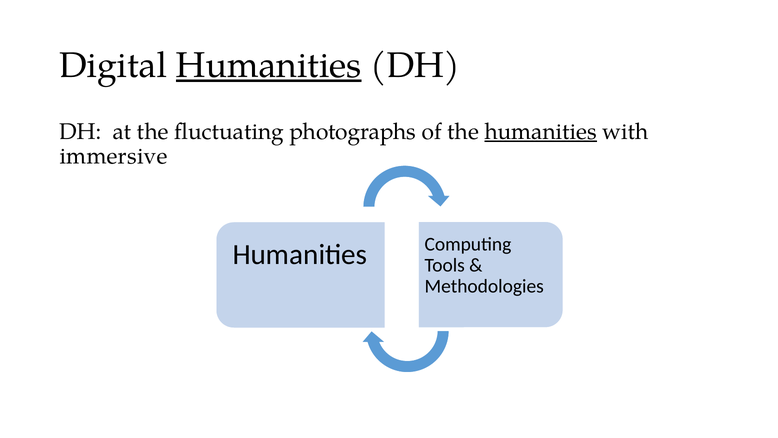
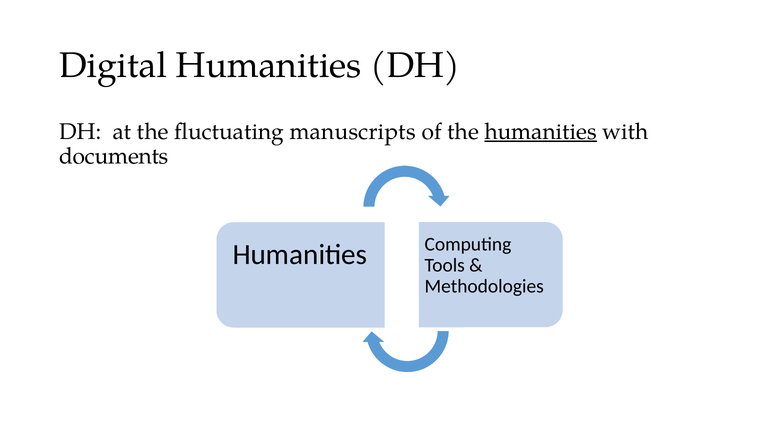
Humanities at (269, 65) underline: present -> none
photographs: photographs -> manuscripts
immersive: immersive -> documents
